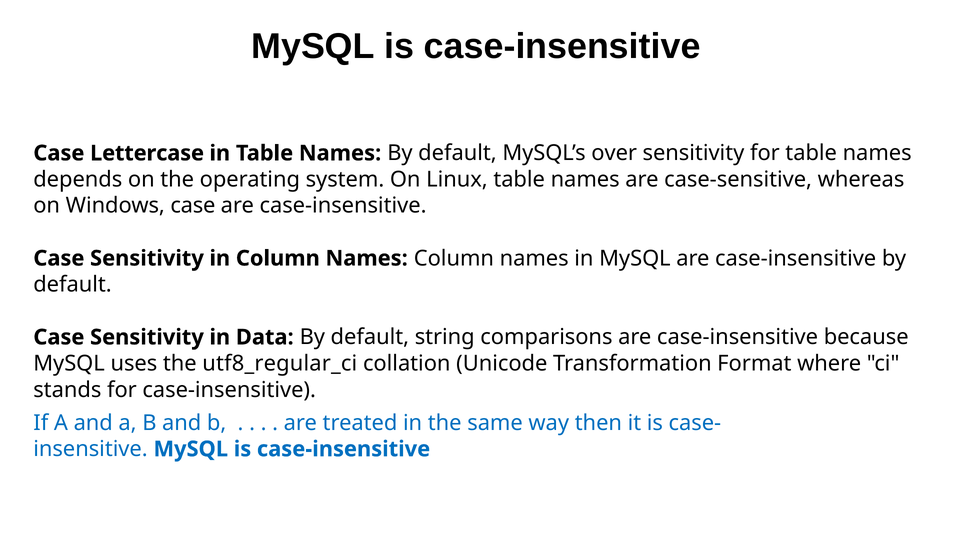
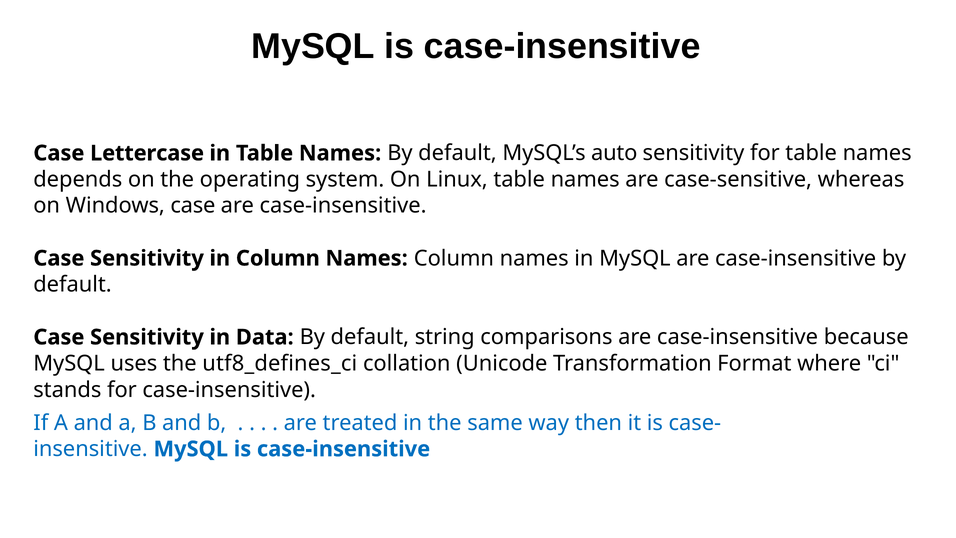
over: over -> auto
utf8_regular_ci: utf8_regular_ci -> utf8_defines_ci
